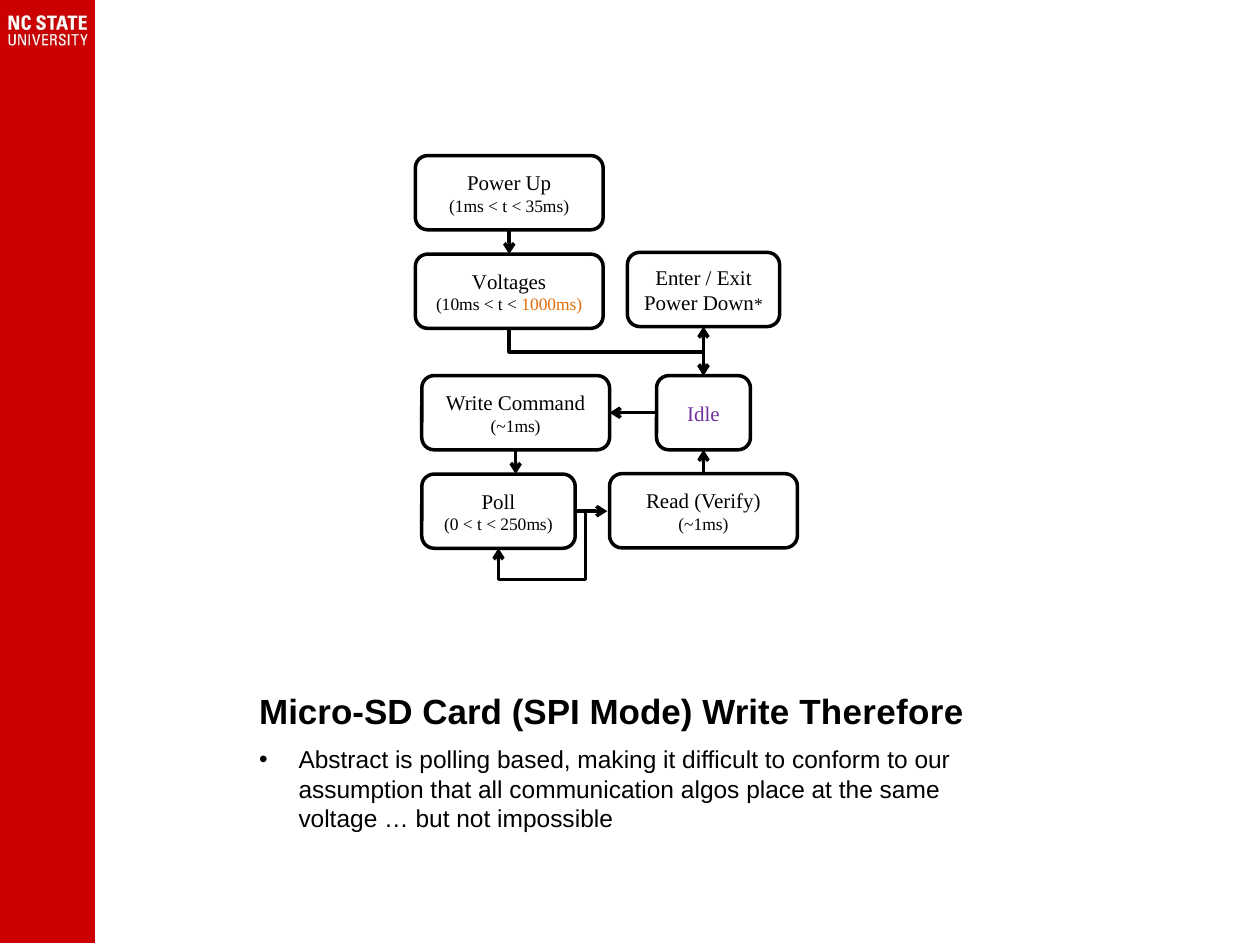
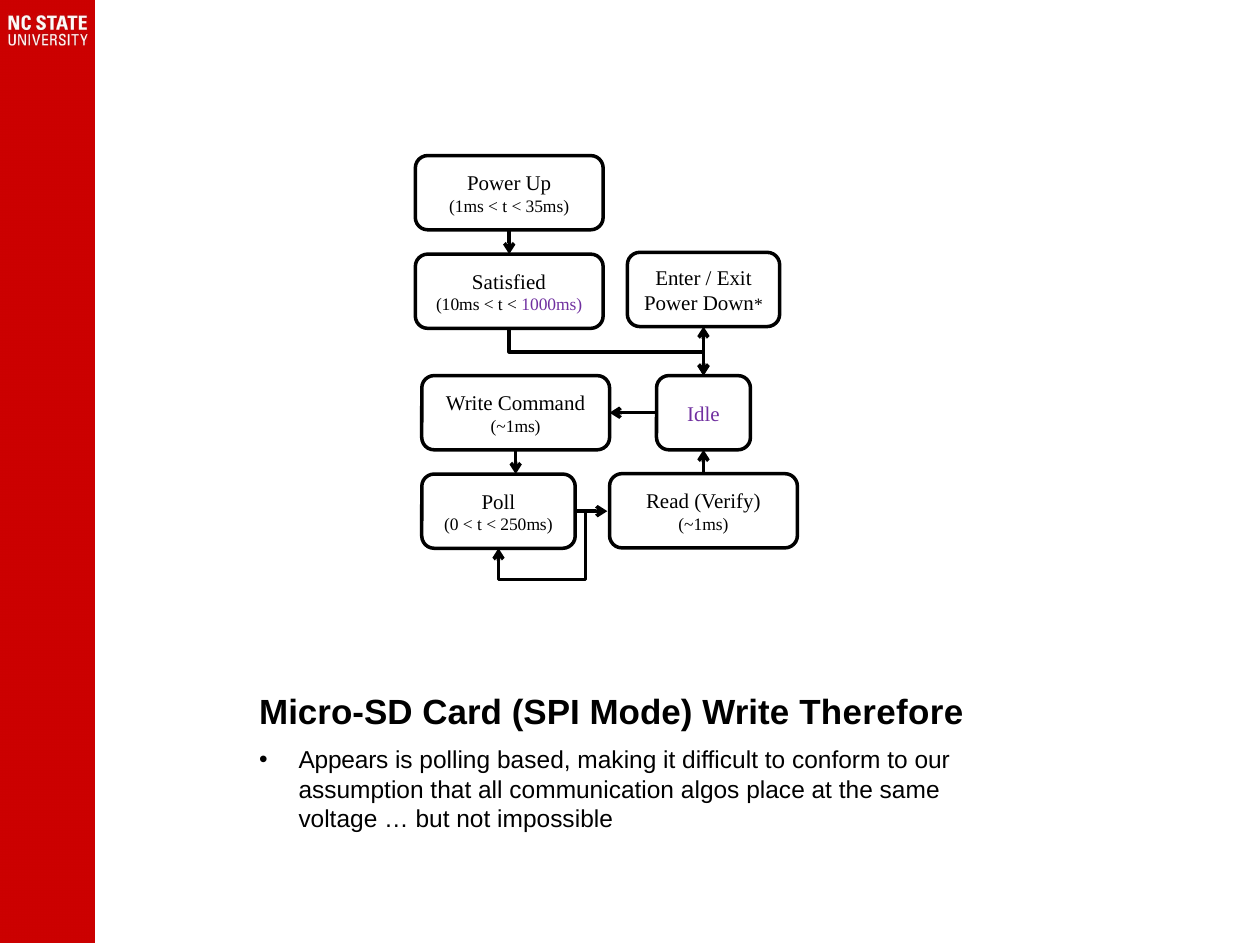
Voltages: Voltages -> Satisfied
1000ms colour: orange -> purple
Abstract: Abstract -> Appears
